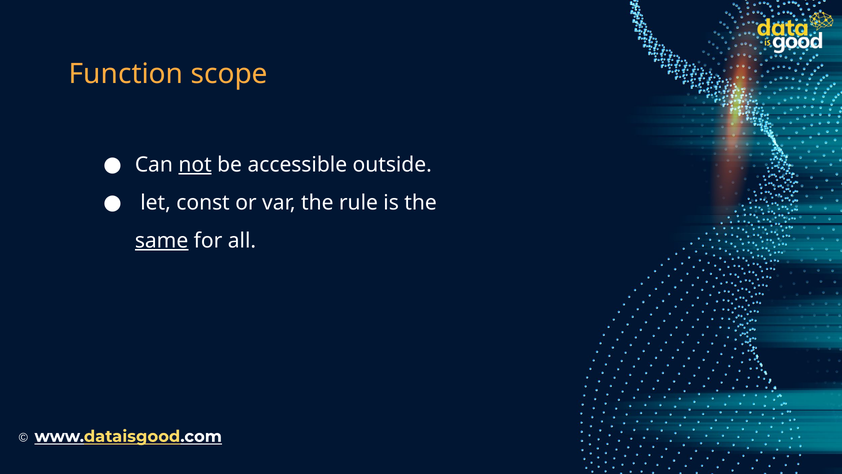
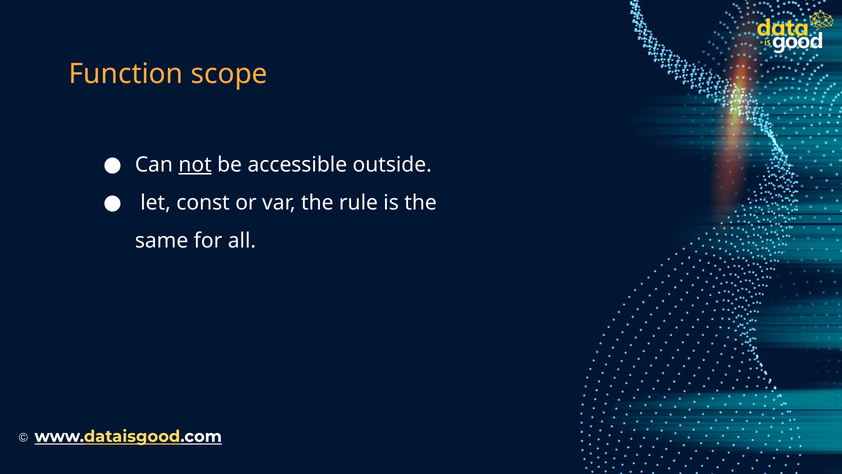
same underline: present -> none
